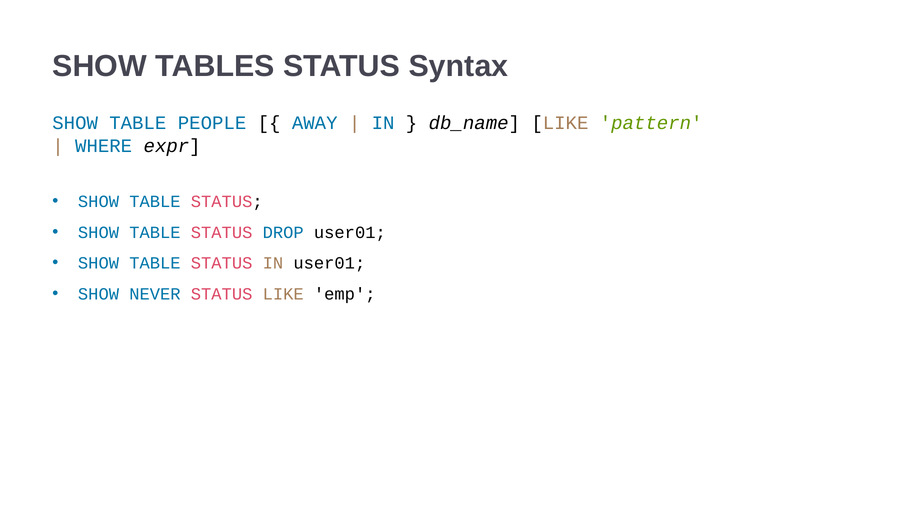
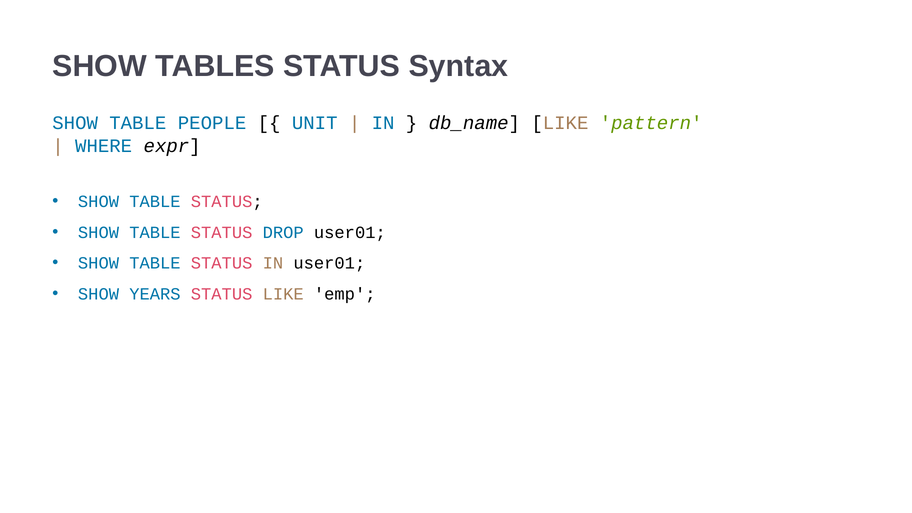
AWAY: AWAY -> UNIT
NEVER: NEVER -> YEARS
